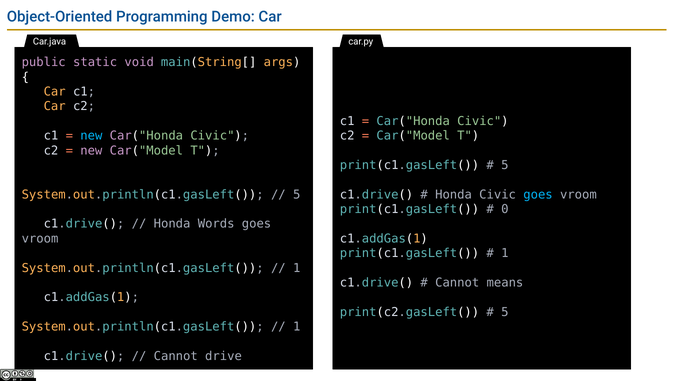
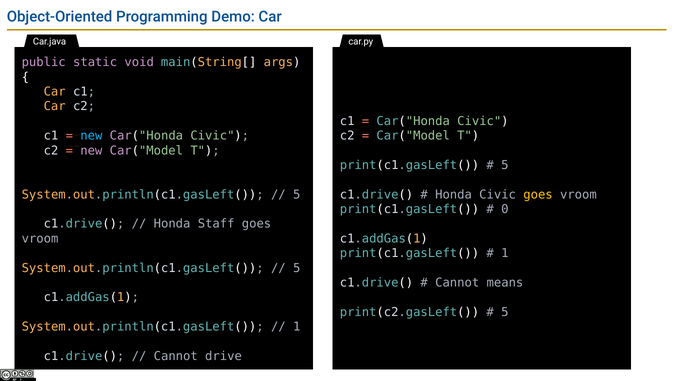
goes at (538, 194) colour: light blue -> yellow
Words: Words -> Staff
1 at (297, 268): 1 -> 5
